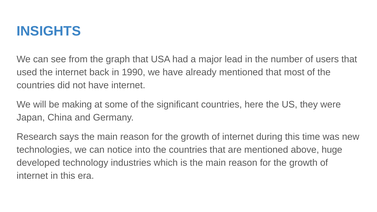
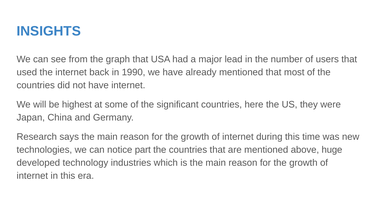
making: making -> highest
into: into -> part
